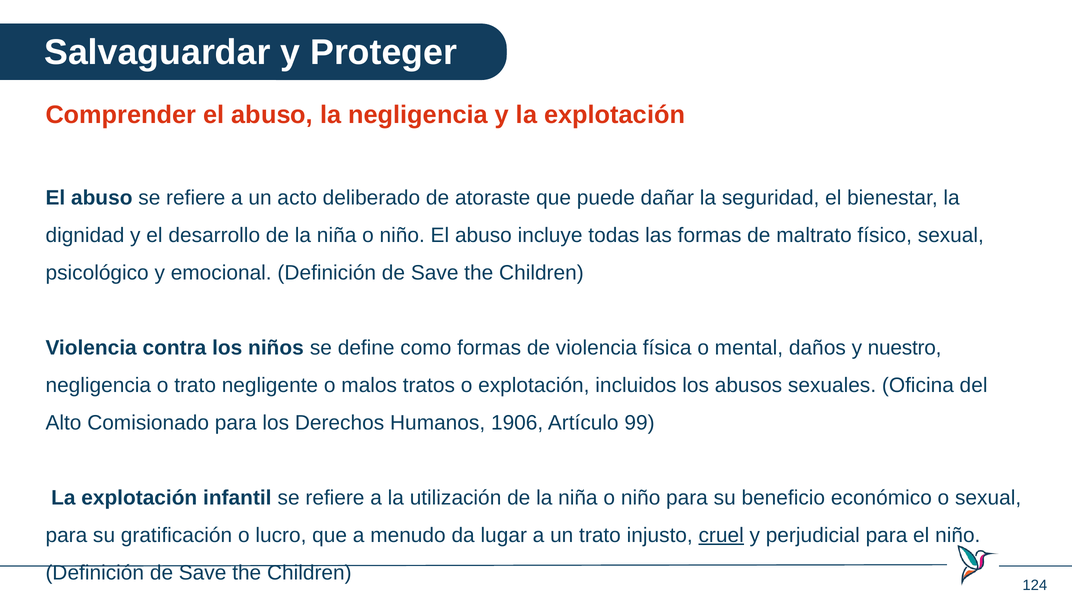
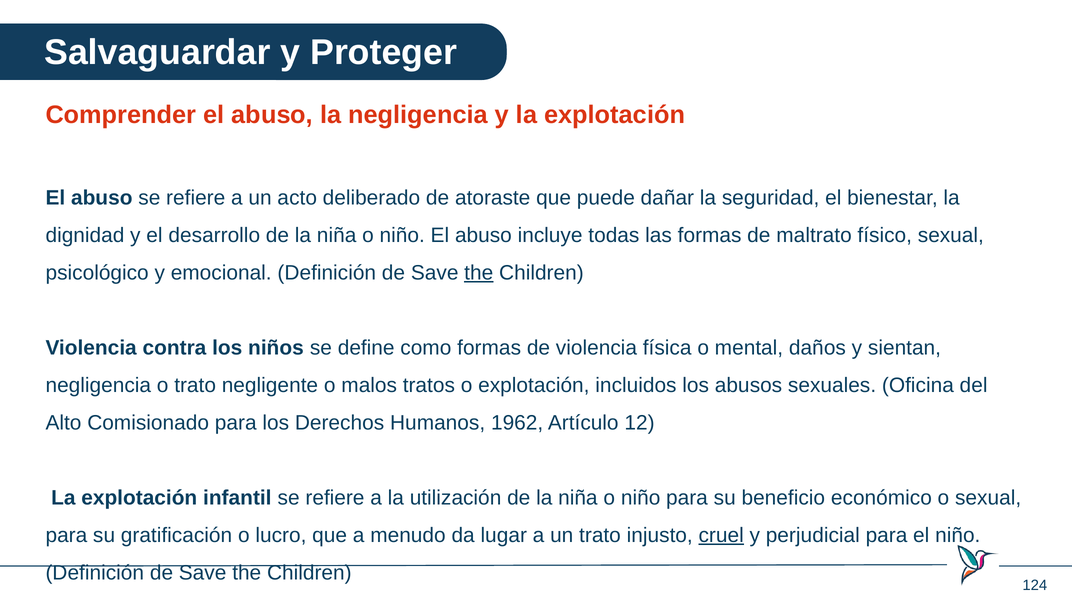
the at (479, 273) underline: none -> present
nuestro: nuestro -> sientan
1906: 1906 -> 1962
99: 99 -> 12
